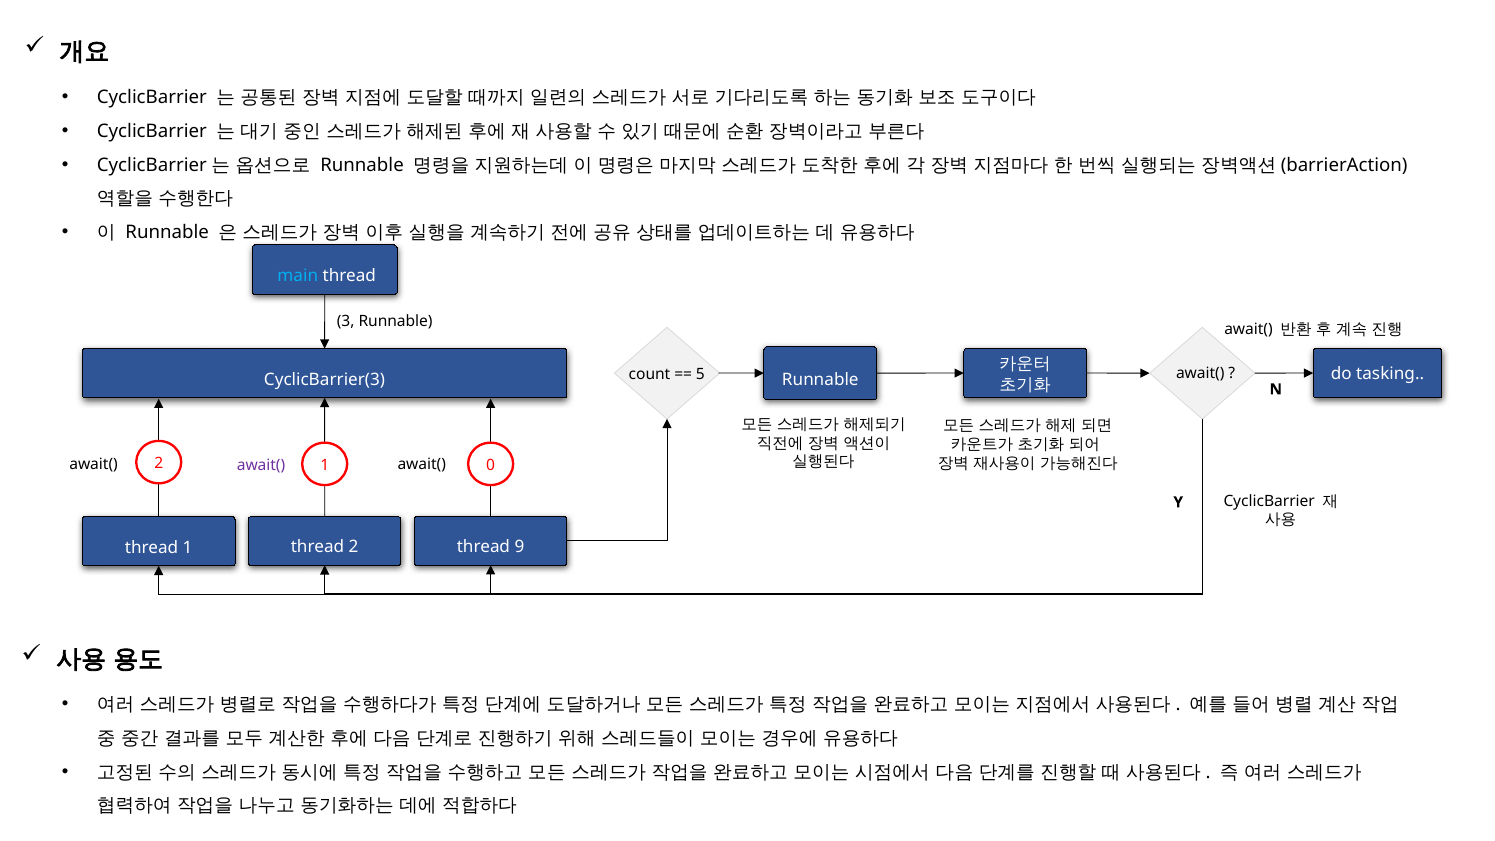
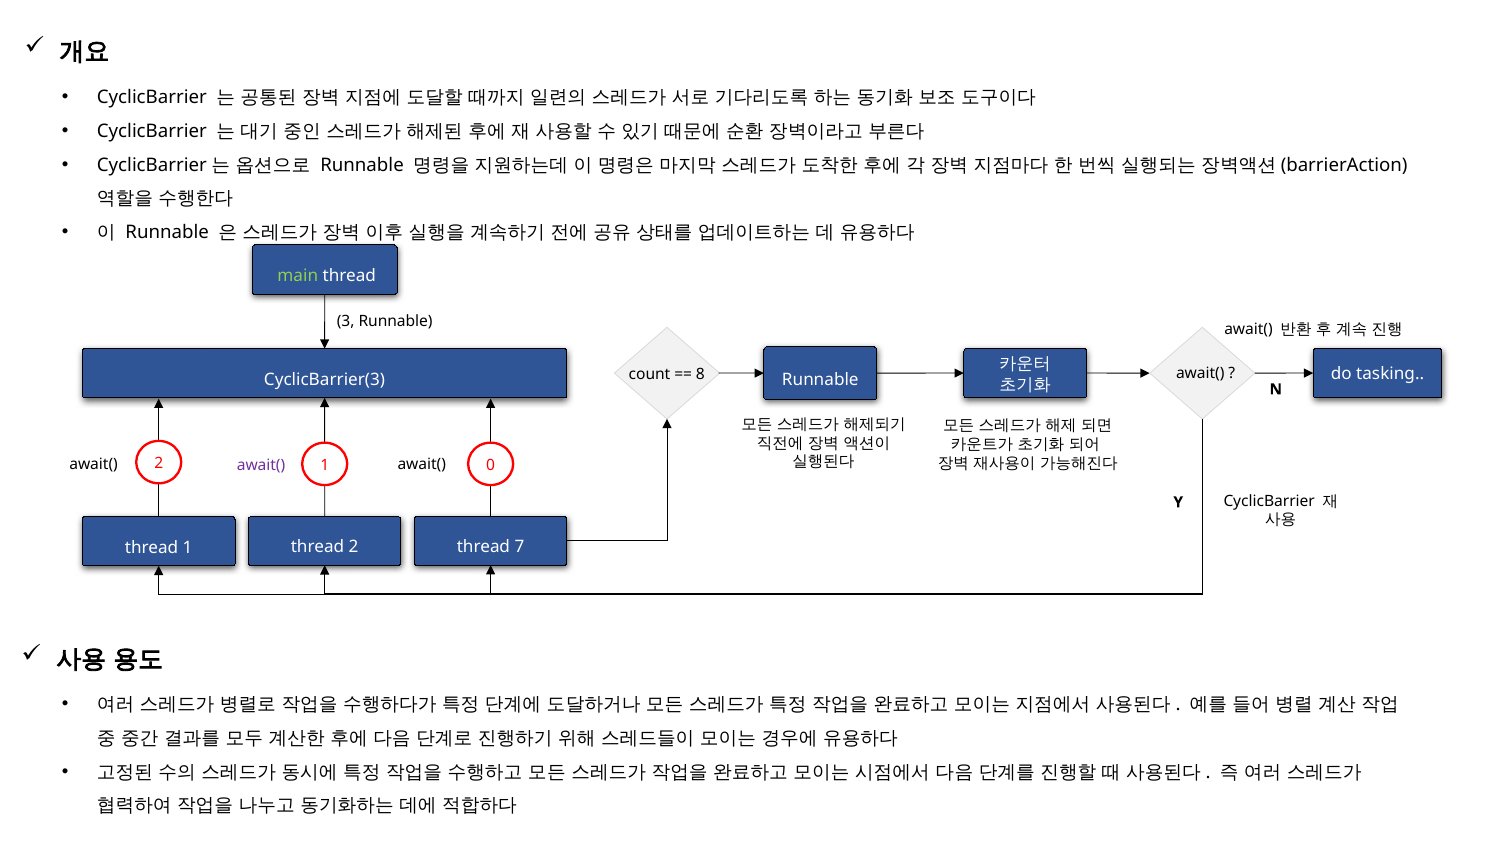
main colour: light blue -> light green
5: 5 -> 8
9: 9 -> 7
